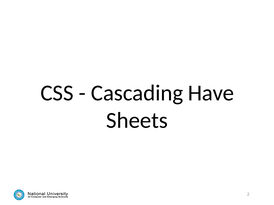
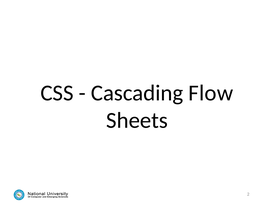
Have: Have -> Flow
